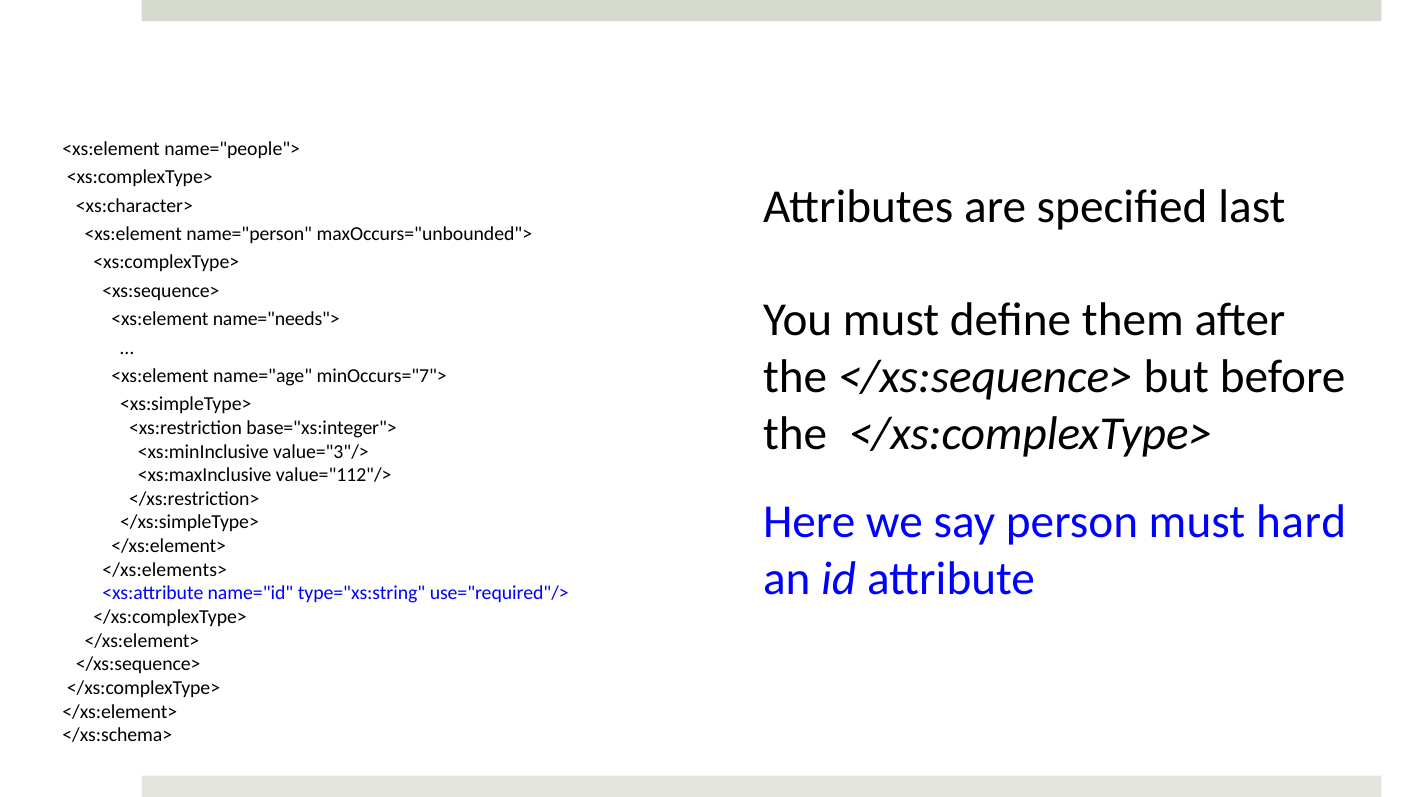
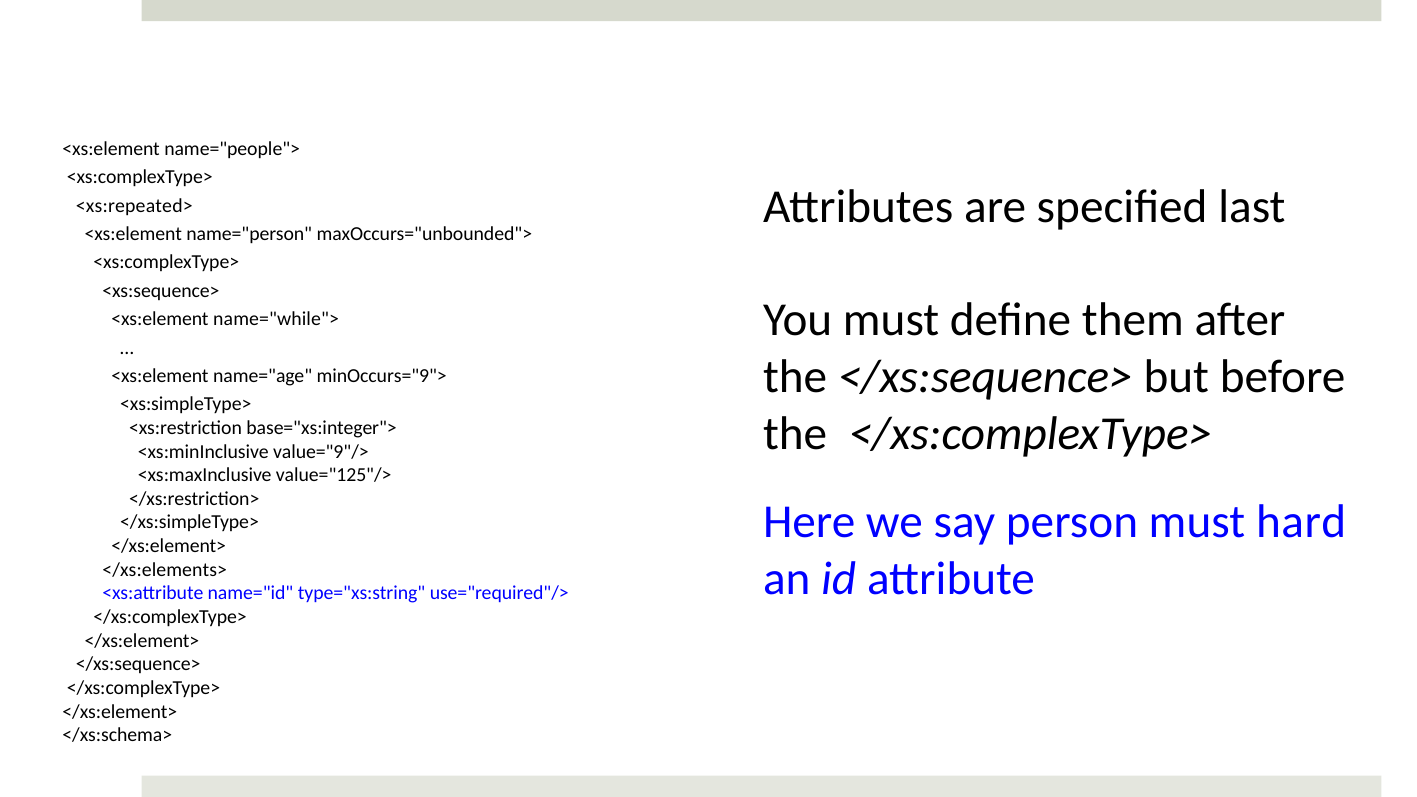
<xs:character>: <xs:character> -> <xs:repeated>
name="needs">: name="needs"> -> name="while">
minOccurs="7">: minOccurs="7"> -> minOccurs="9">
value="3"/>: value="3"/> -> value="9"/>
value="112"/>: value="112"/> -> value="125"/>
